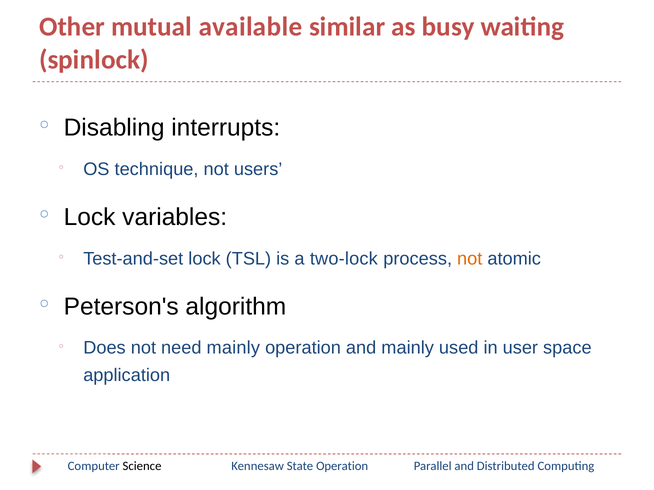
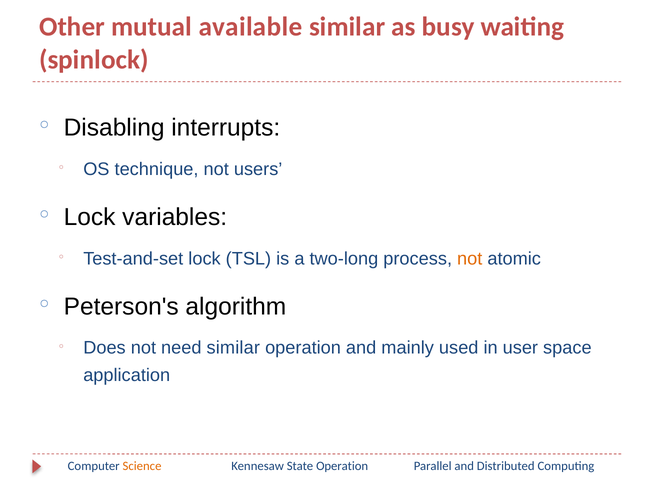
two-lock: two-lock -> two-long
need mainly: mainly -> similar
Science colour: black -> orange
